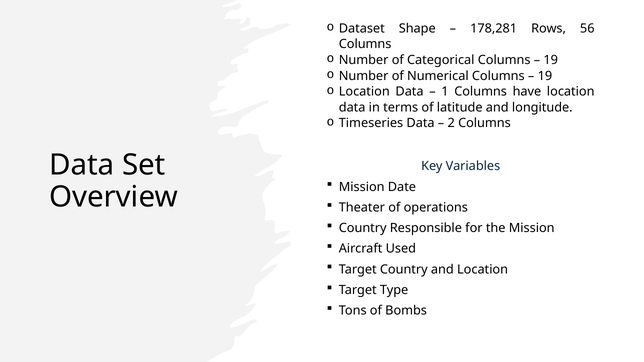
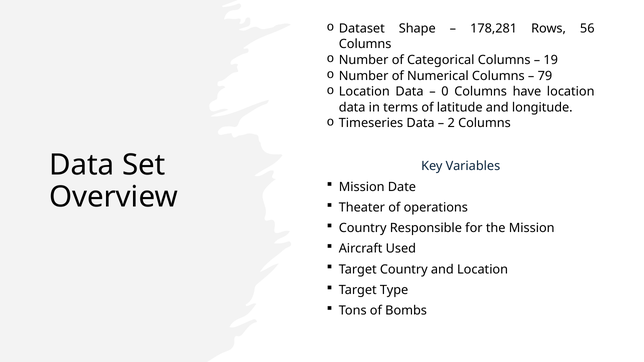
19 at (545, 76): 19 -> 79
1: 1 -> 0
